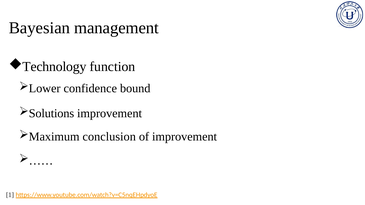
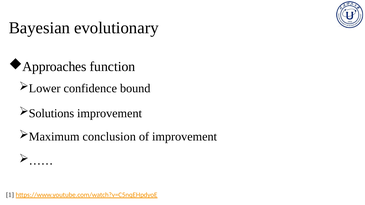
management: management -> evolutionary
Technology: Technology -> Approaches
